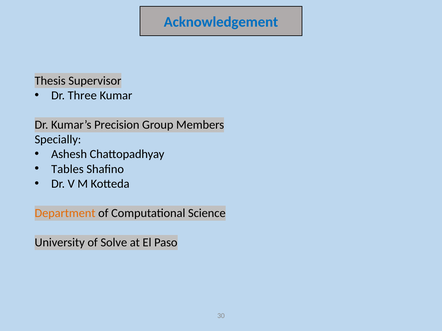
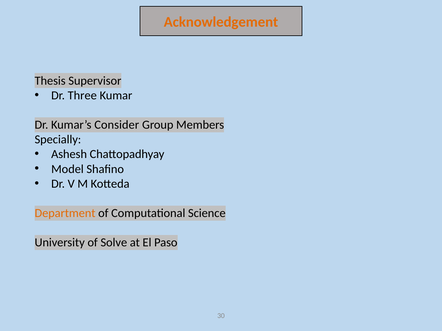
Acknowledgement colour: blue -> orange
Precision: Precision -> Consider
Tables: Tables -> Model
